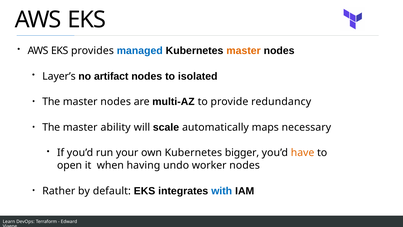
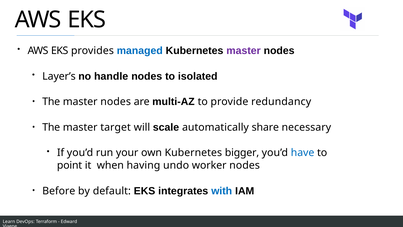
master at (244, 51) colour: orange -> purple
artifact: artifact -> handle
ability: ability -> target
maps: maps -> share
have colour: orange -> blue
open: open -> point
Rather: Rather -> Before
